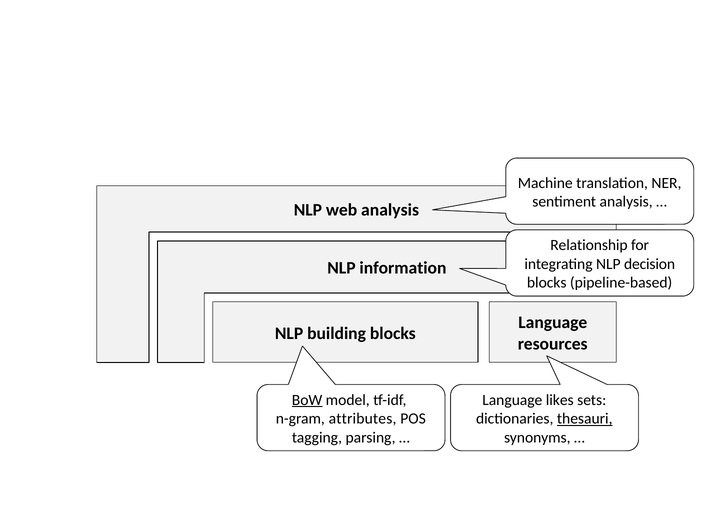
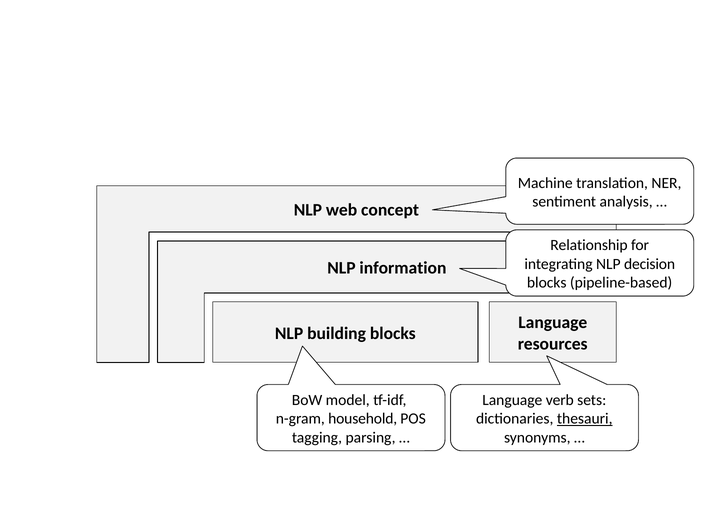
web analysis: analysis -> concept
BoW underline: present -> none
likes: likes -> verb
attributes: attributes -> household
